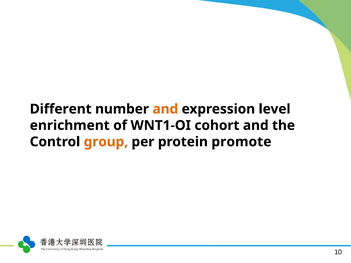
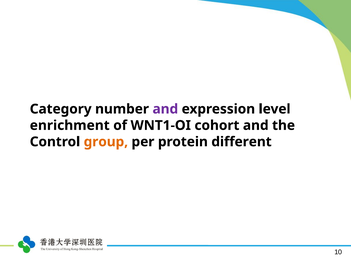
Different: Different -> Category
and at (165, 109) colour: orange -> purple
promote: promote -> different
